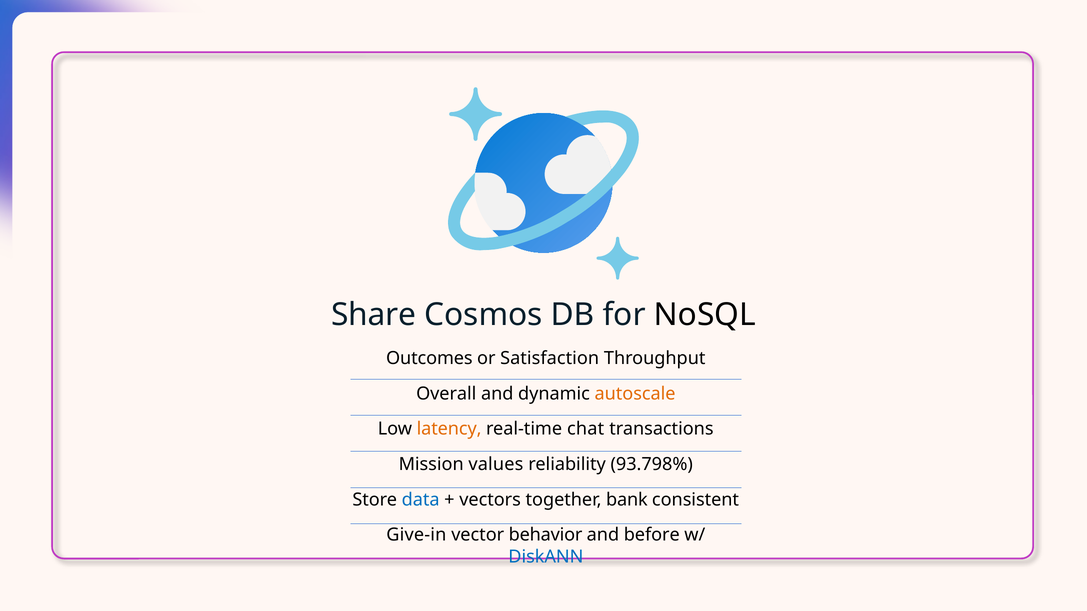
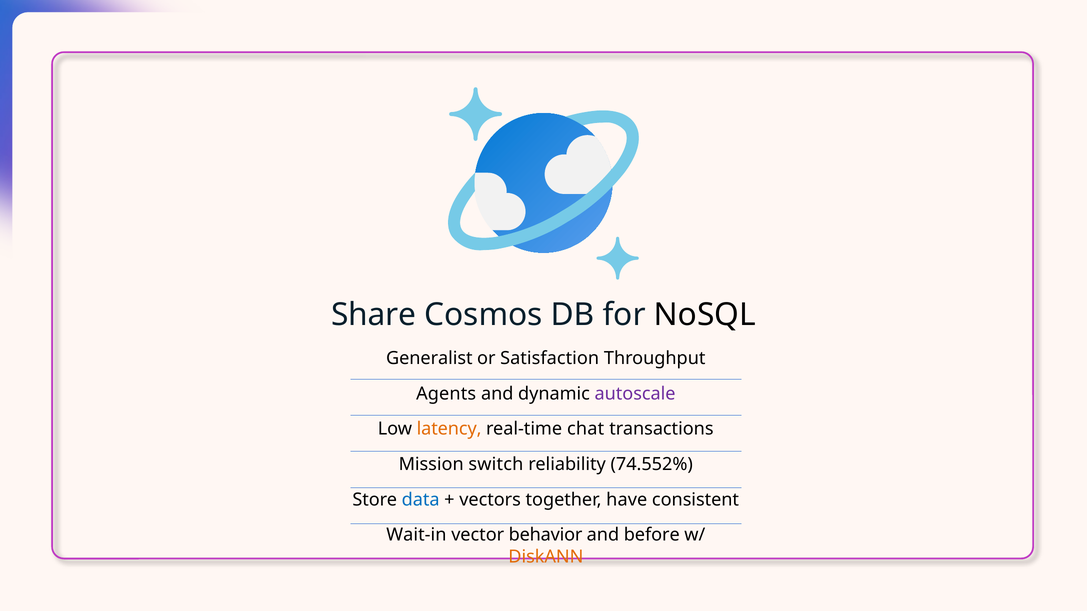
Outcomes: Outcomes -> Generalist
Overall: Overall -> Agents
autoscale colour: orange -> purple
values: values -> switch
93.798%: 93.798% -> 74.552%
bank: bank -> have
Give-in: Give-in -> Wait-in
DiskANN colour: blue -> orange
